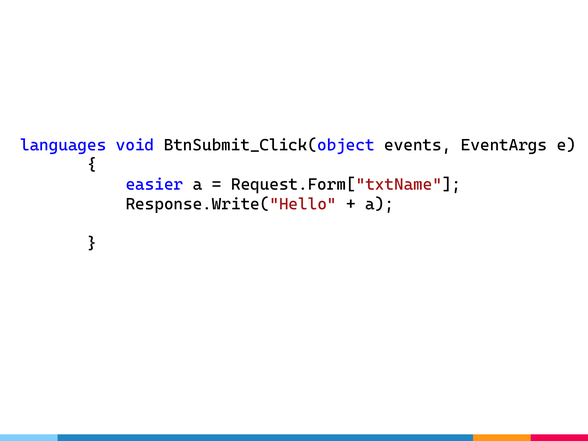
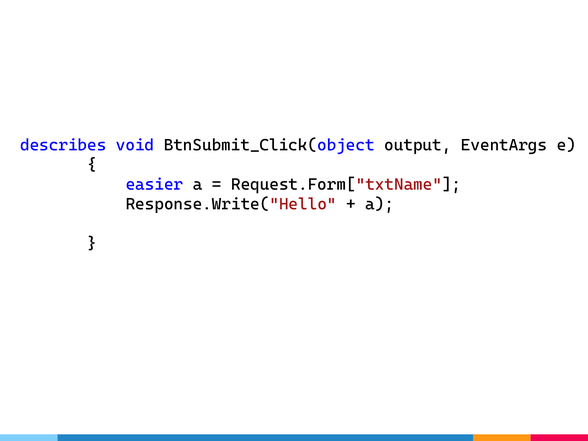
languages: languages -> describes
events: events -> output
